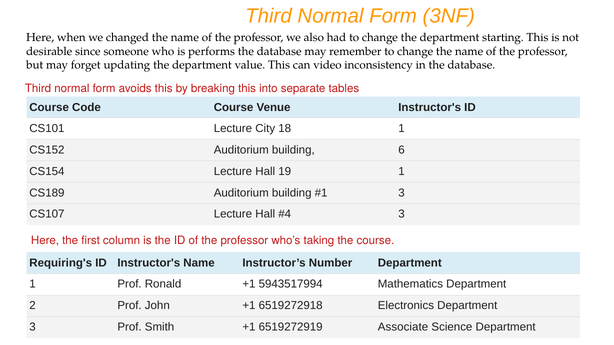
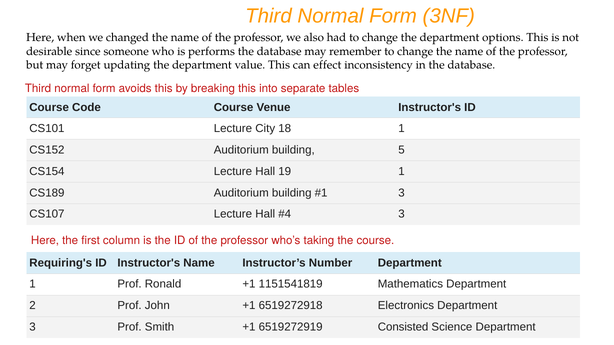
starting: starting -> options
video: video -> effect
6: 6 -> 5
5943517994: 5943517994 -> 1151541819
Associate: Associate -> Consisted
